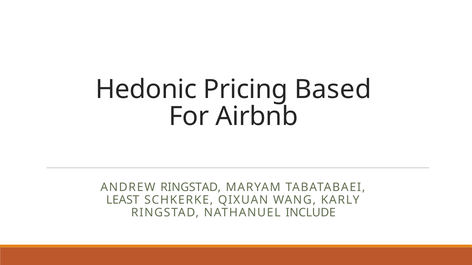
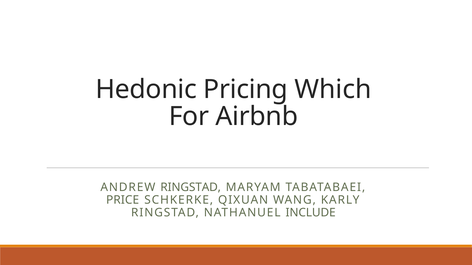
Based: Based -> Which
LEAST: LEAST -> PRICE
